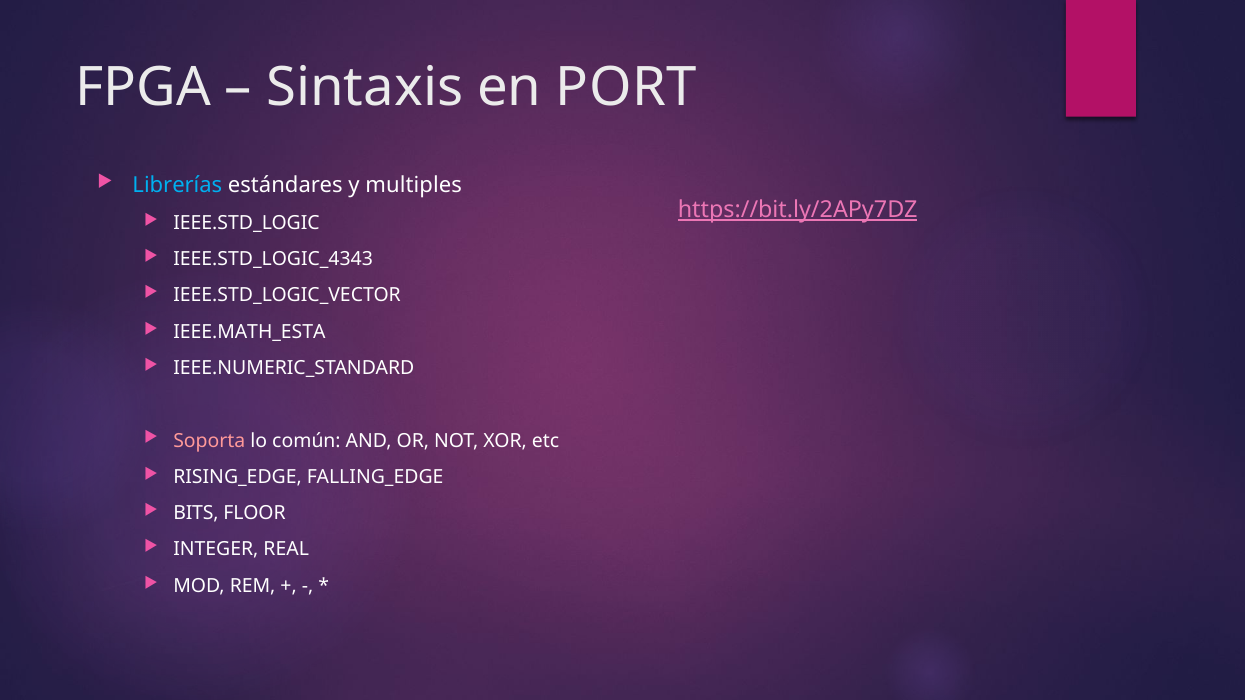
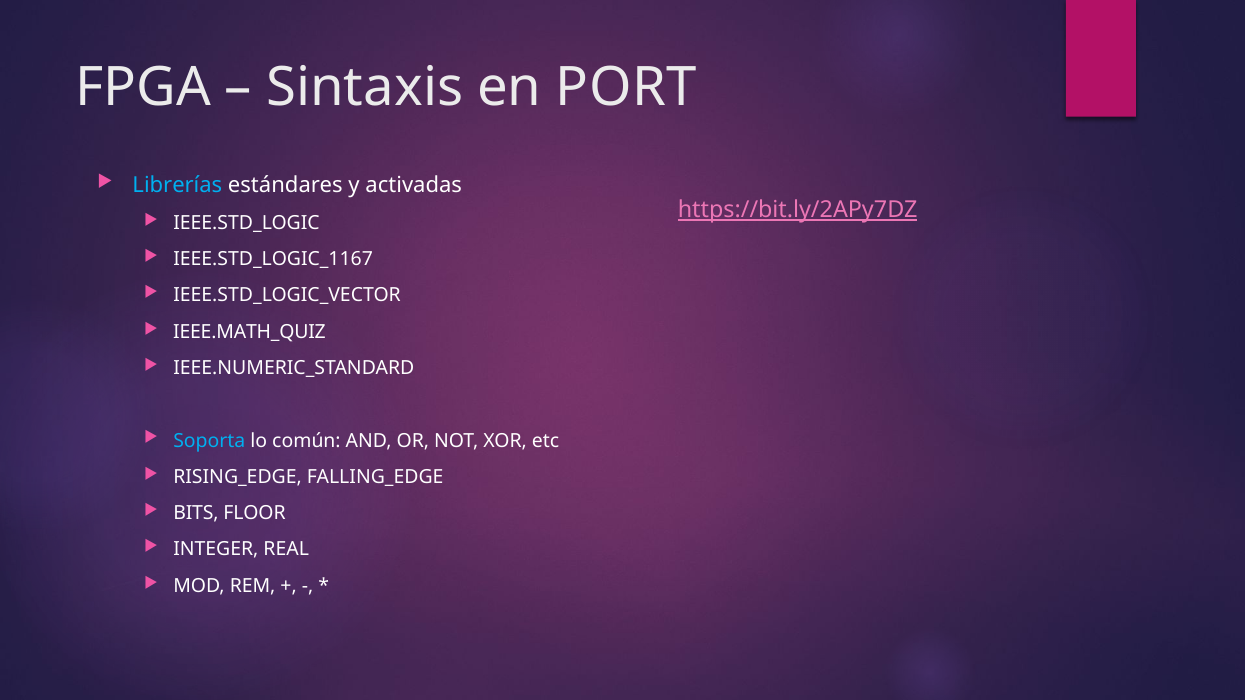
multiples: multiples -> activadas
IEEE.STD_LOGIC_4343: IEEE.STD_LOGIC_4343 -> IEEE.STD_LOGIC_1167
IEEE.MATH_ESTA: IEEE.MATH_ESTA -> IEEE.MATH_QUIZ
Soporta colour: pink -> light blue
